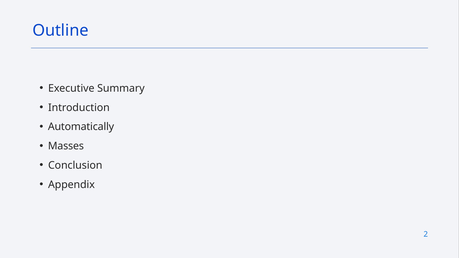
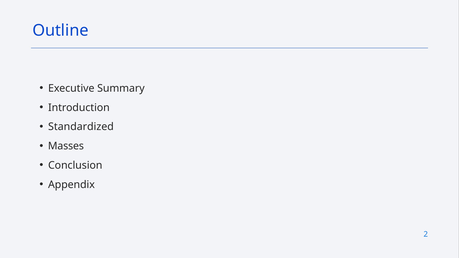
Automatically: Automatically -> Standardized
